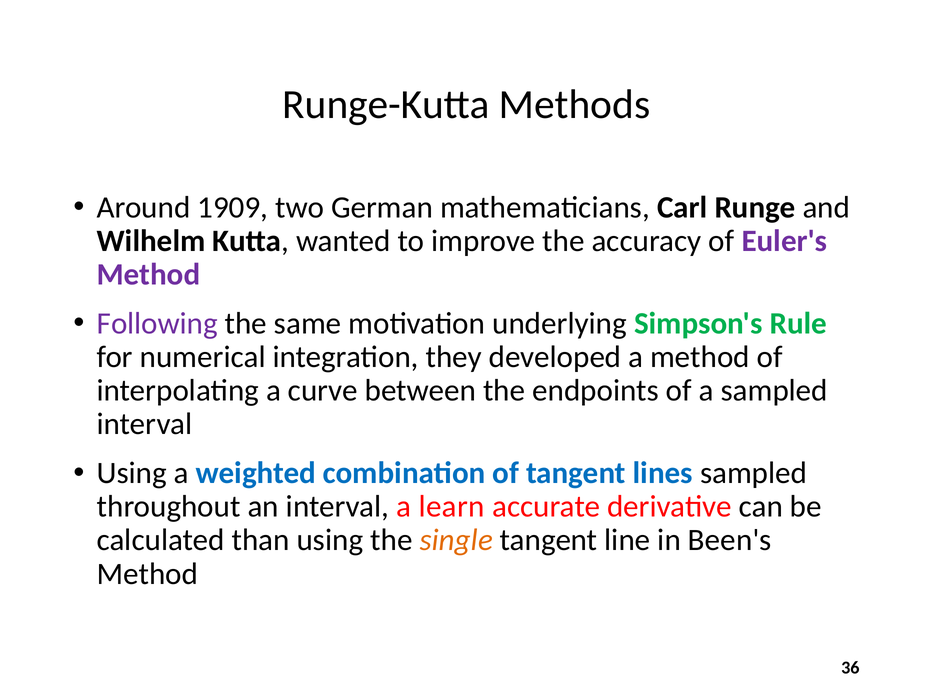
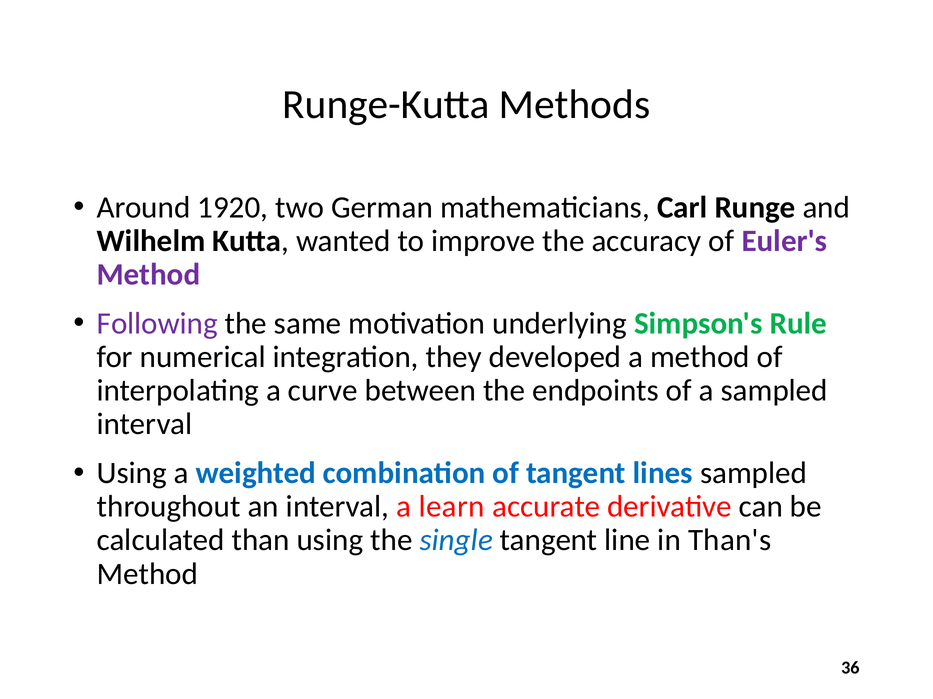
1909: 1909 -> 1920
single colour: orange -> blue
Been's: Been's -> Than's
